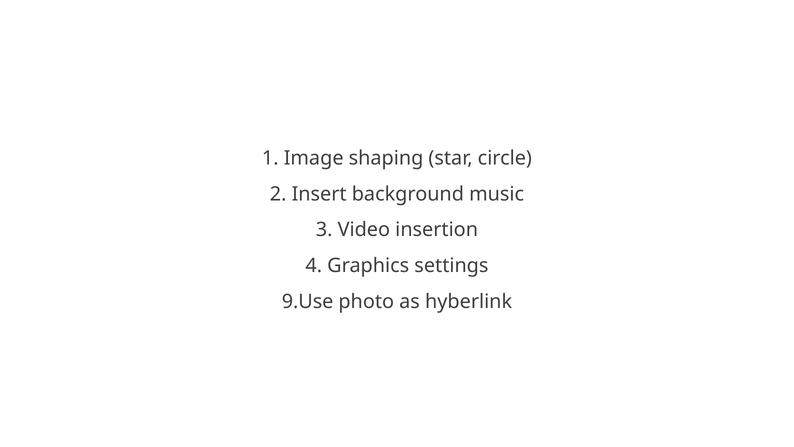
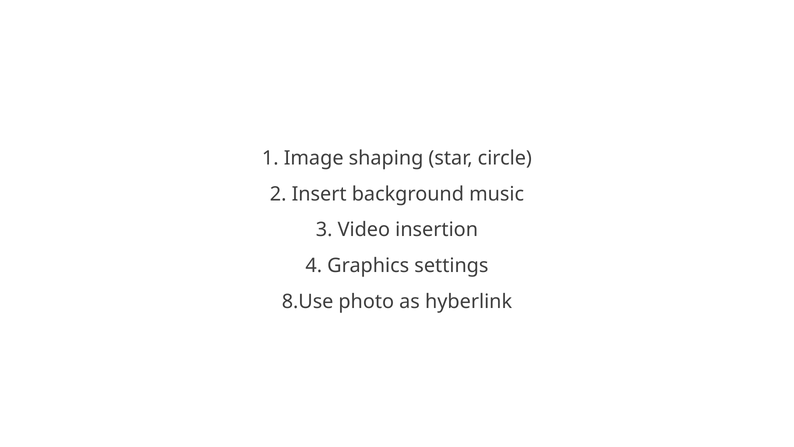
9.Use: 9.Use -> 8.Use
